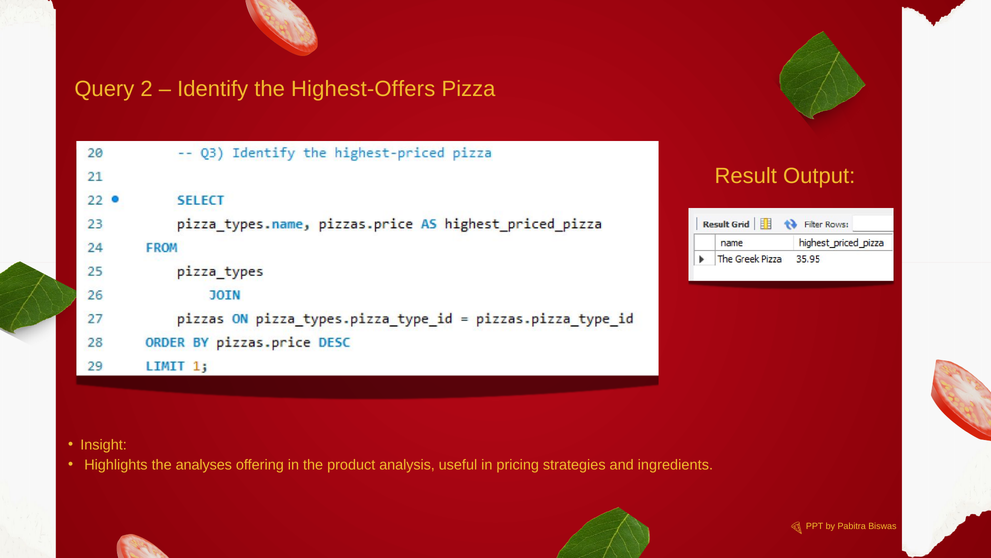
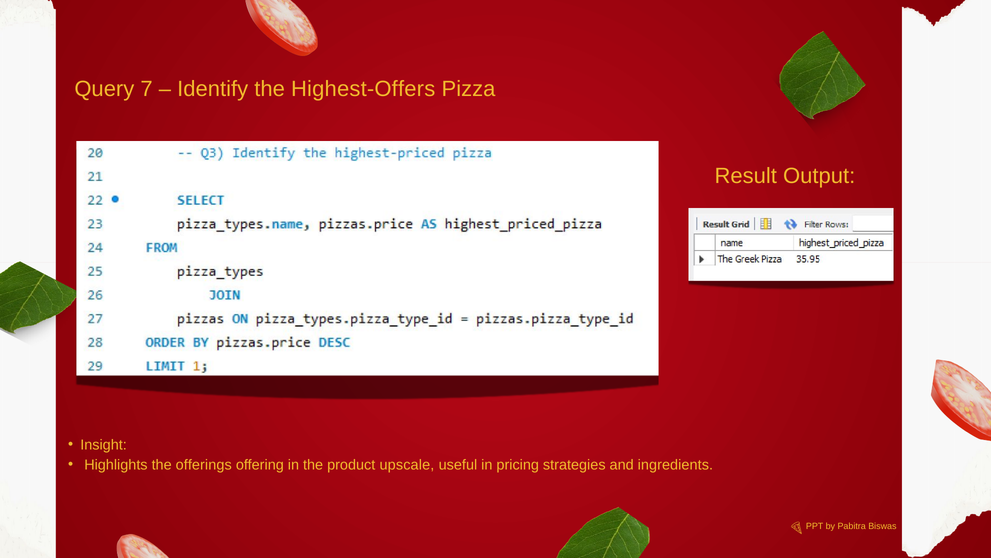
2: 2 -> 7
analyses: analyses -> offerings
analysis: analysis -> upscale
